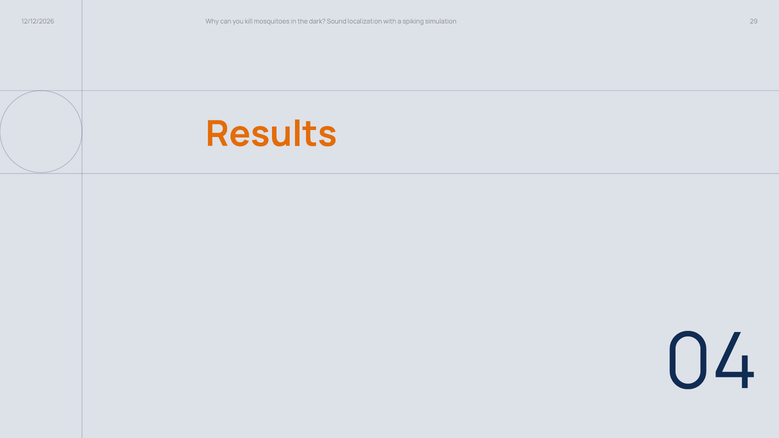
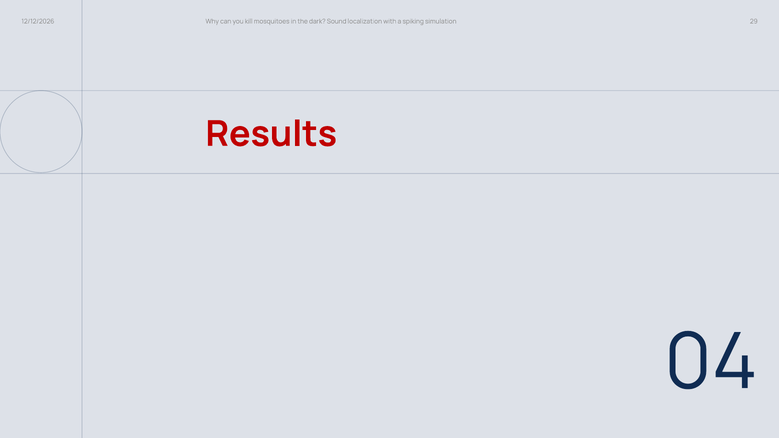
Results colour: orange -> red
